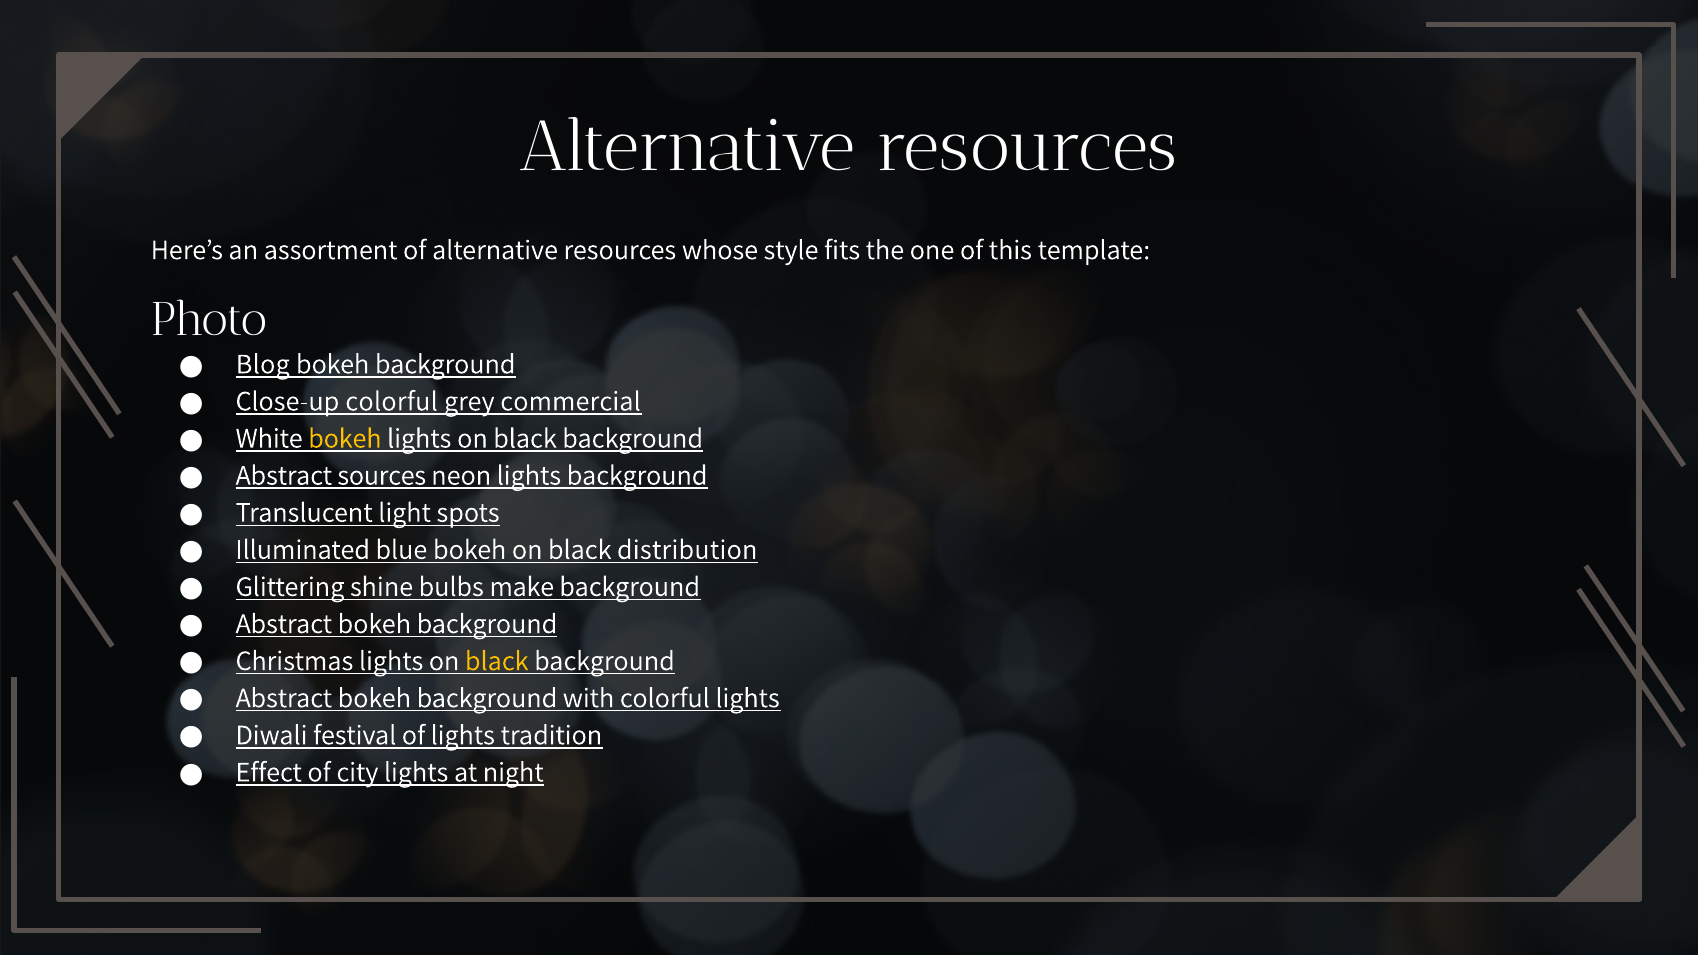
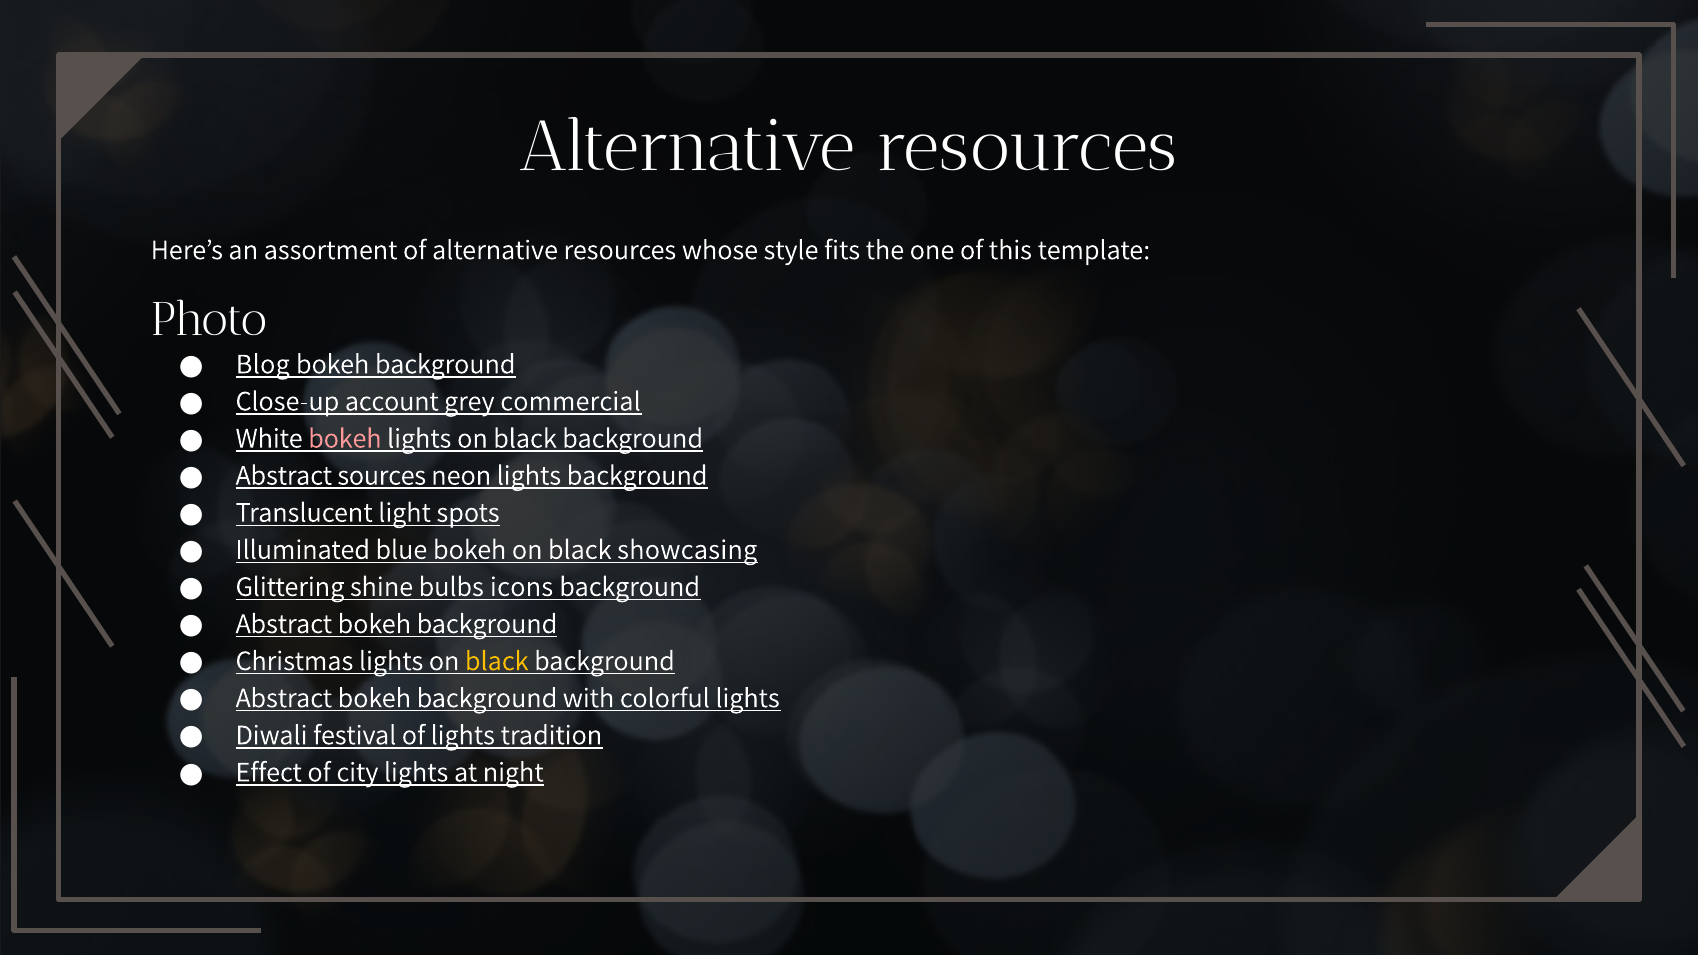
Close-up colorful: colorful -> account
bokeh at (345, 438) colour: yellow -> pink
distribution: distribution -> showcasing
make: make -> icons
